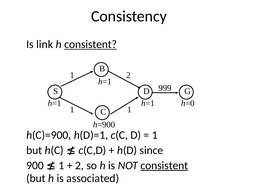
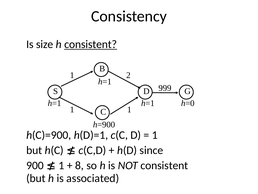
link: link -> size
consistent at (164, 165) underline: present -> none
2 at (79, 165): 2 -> 8
